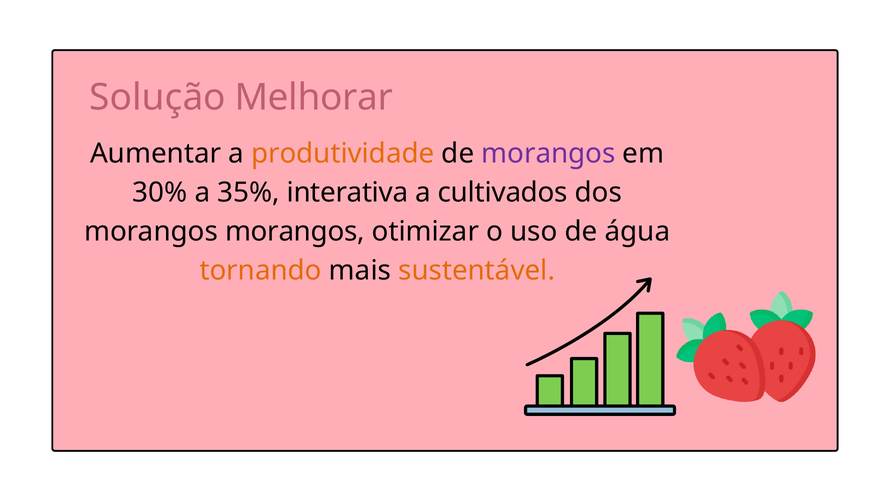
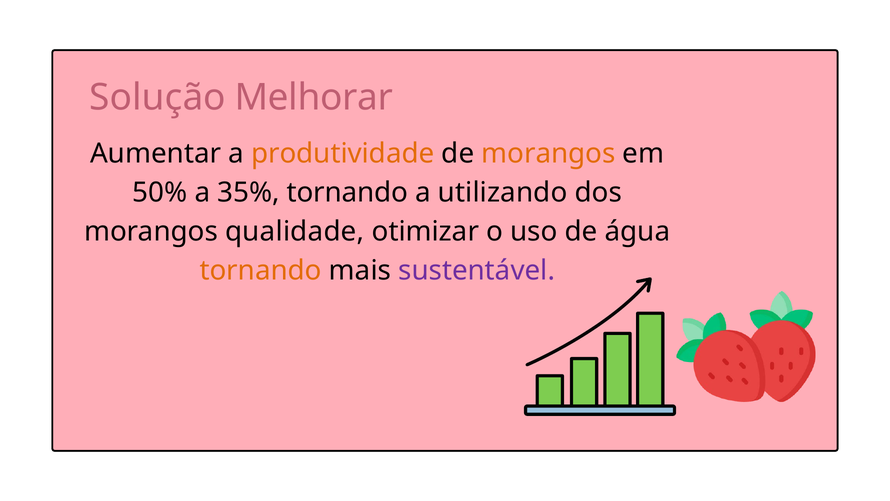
morangos at (548, 153) colour: purple -> orange
30%: 30% -> 50%
35% interativa: interativa -> tornando
cultivados: cultivados -> utilizando
morangos morangos: morangos -> qualidade
sustentável colour: orange -> purple
